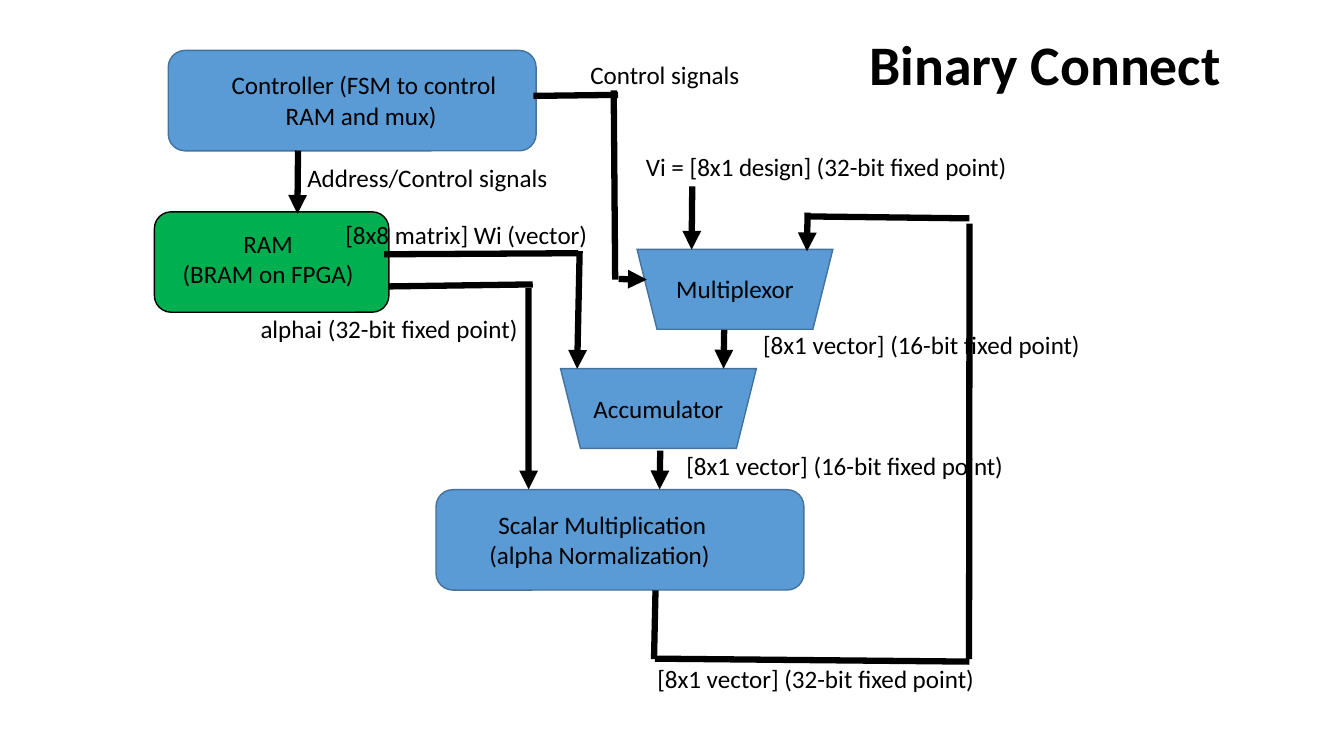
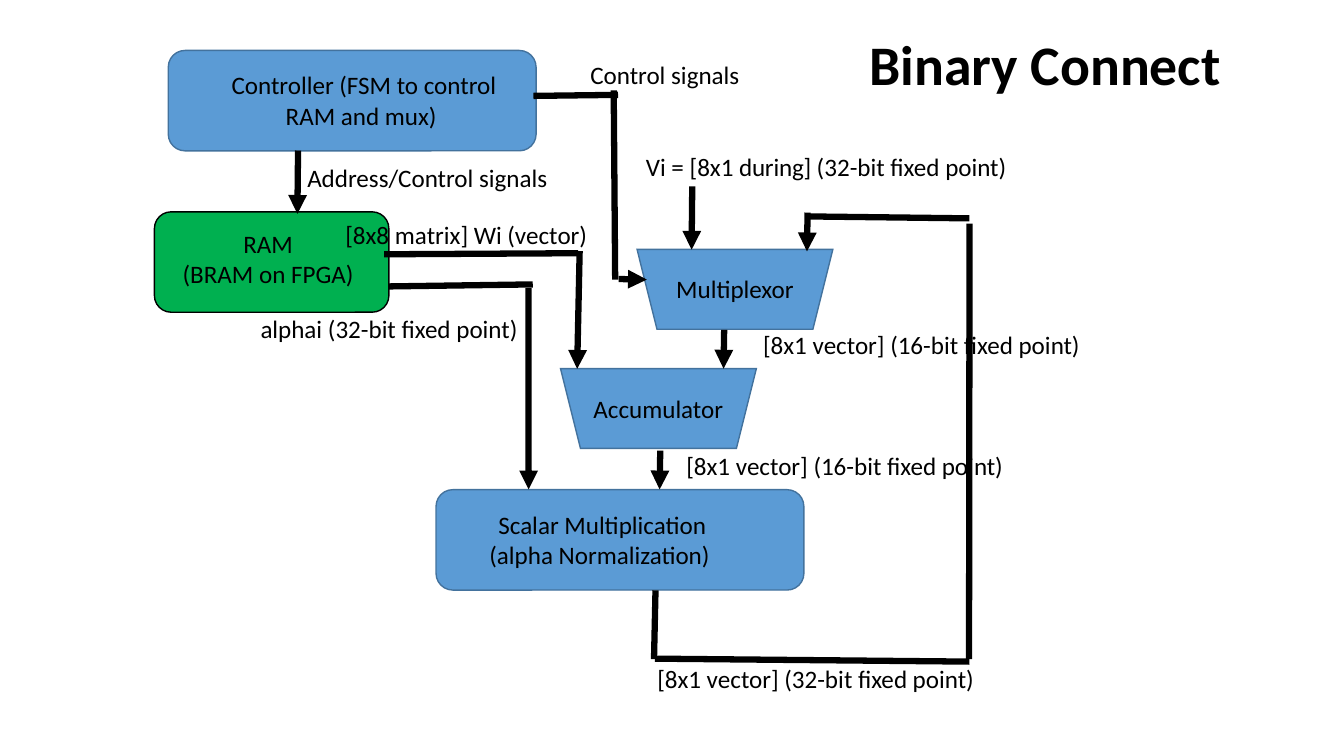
design: design -> during
